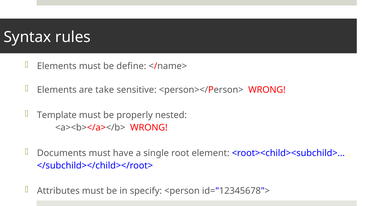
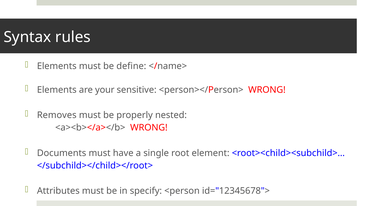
take: take -> your
Template: Template -> Removes
